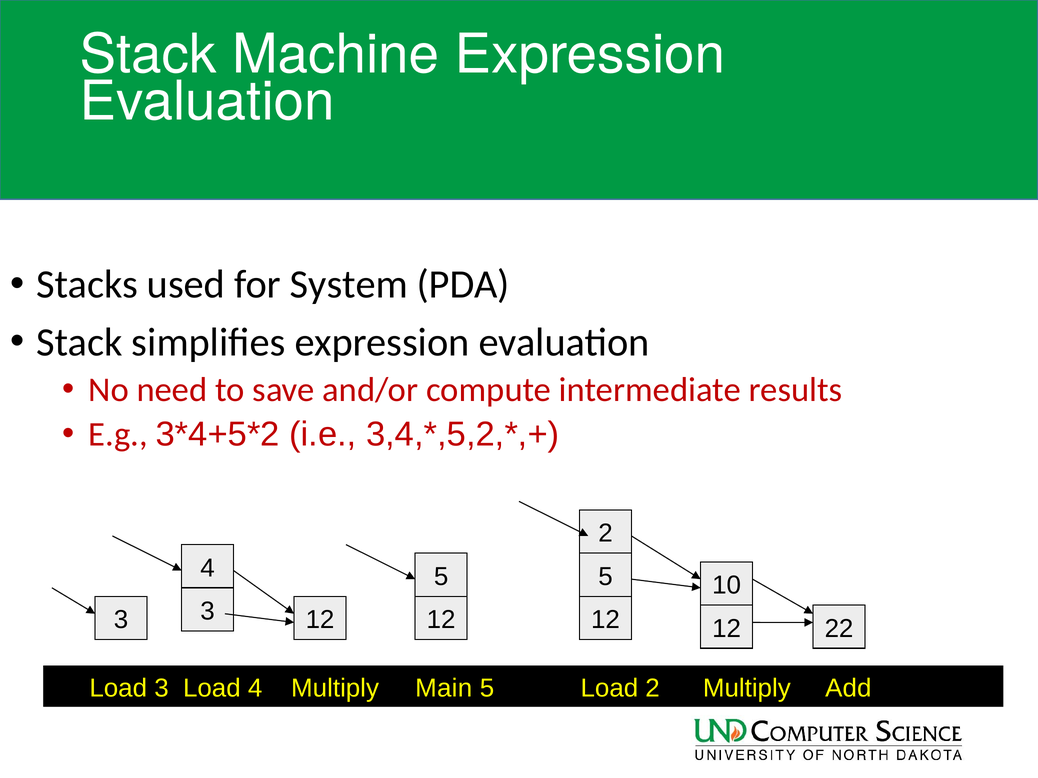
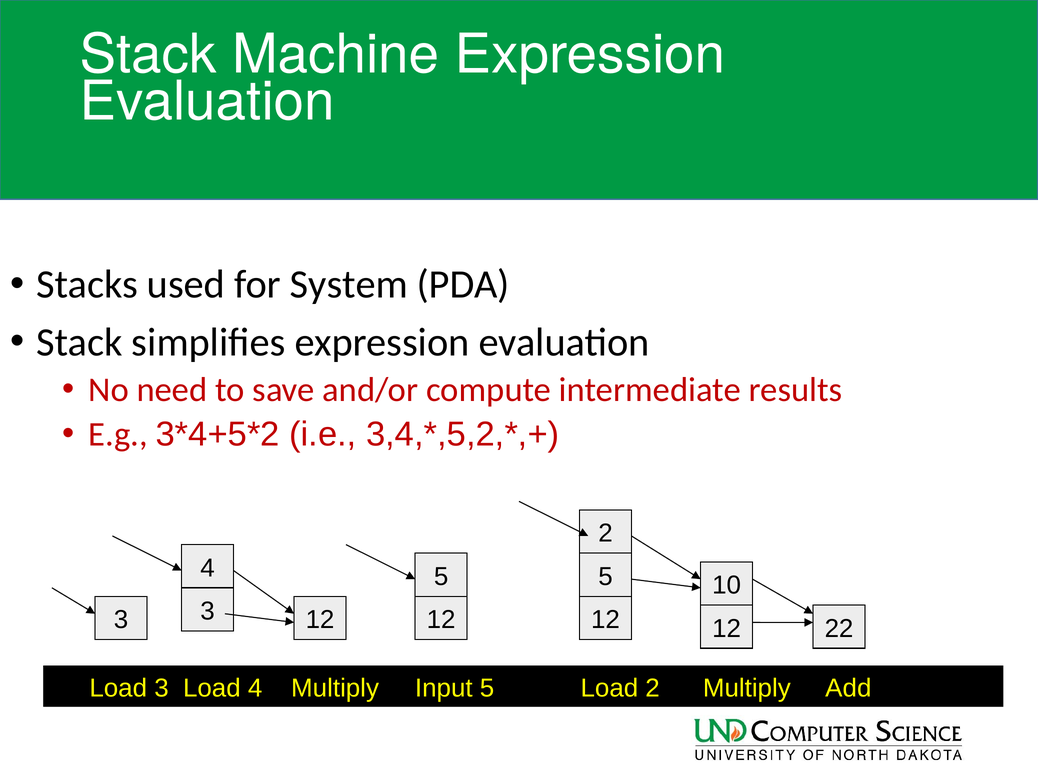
Main: Main -> Input
